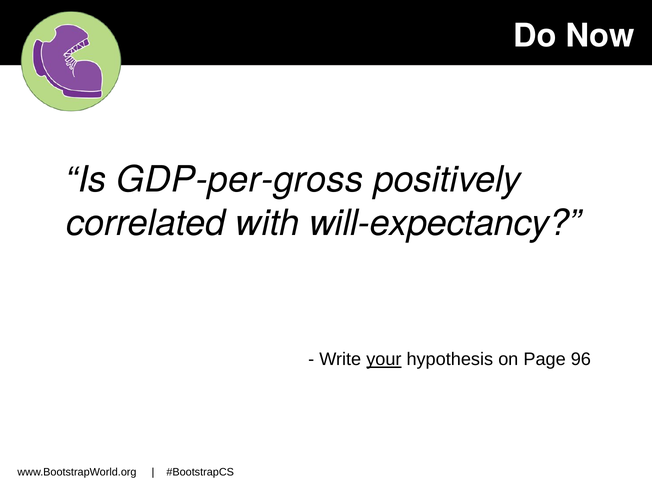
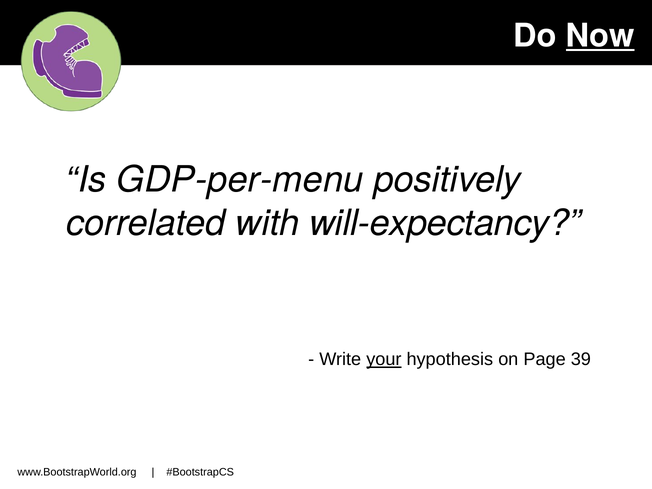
Now underline: none -> present
GDP-per-gross: GDP-per-gross -> GDP-per-menu
96: 96 -> 39
